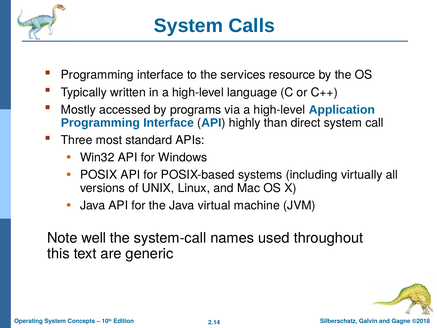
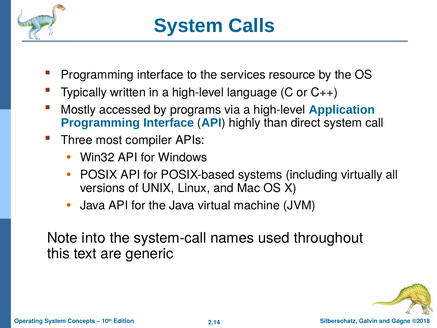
standard: standard -> compiler
well: well -> into
